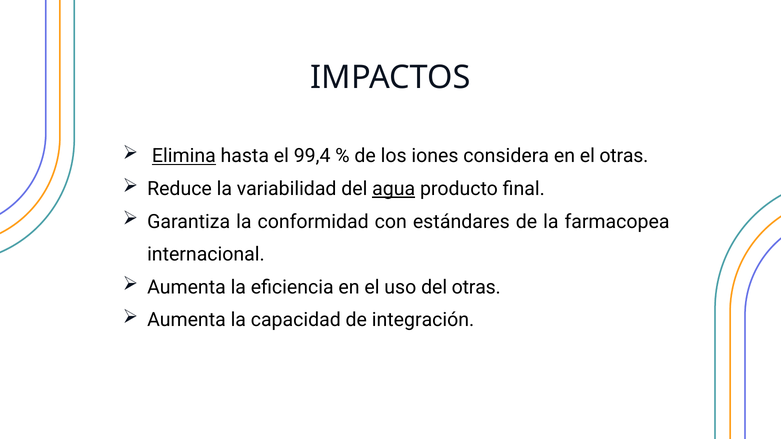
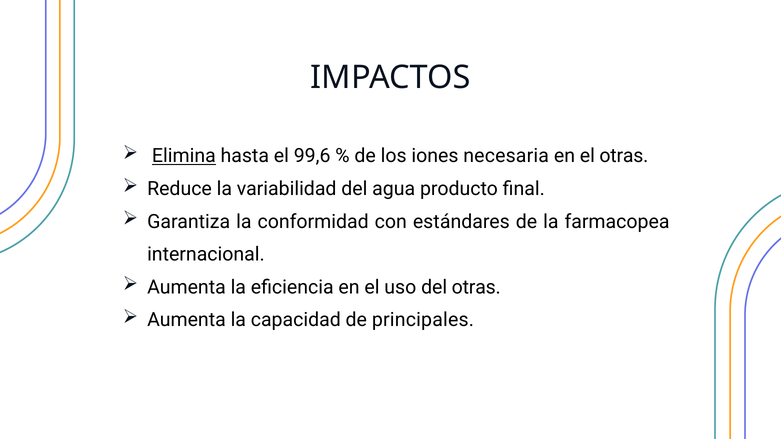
99,4: 99,4 -> 99,6
considera: considera -> necesaria
agua underline: present -> none
integración: integración -> principales
